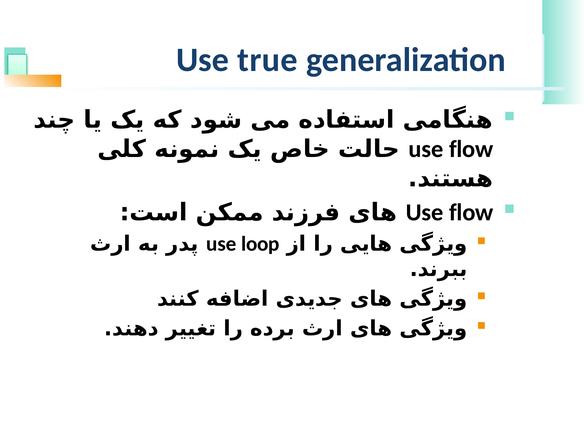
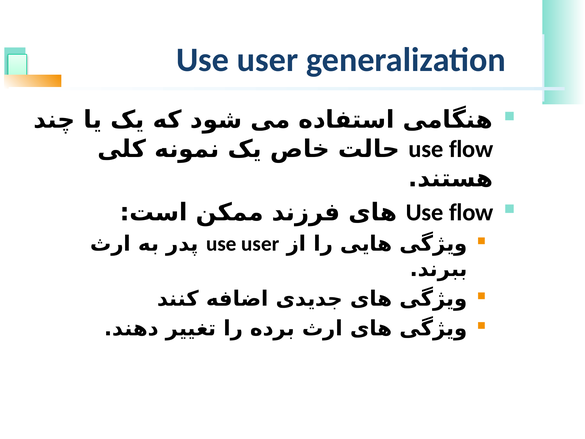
true at (267, 60): true -> user
loop at (260, 244): loop -> user
